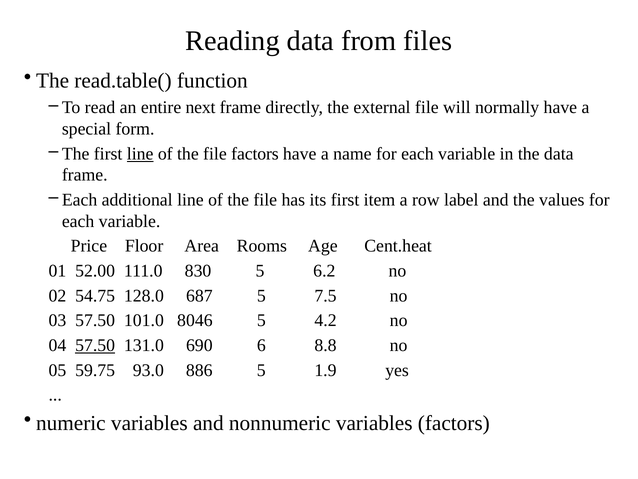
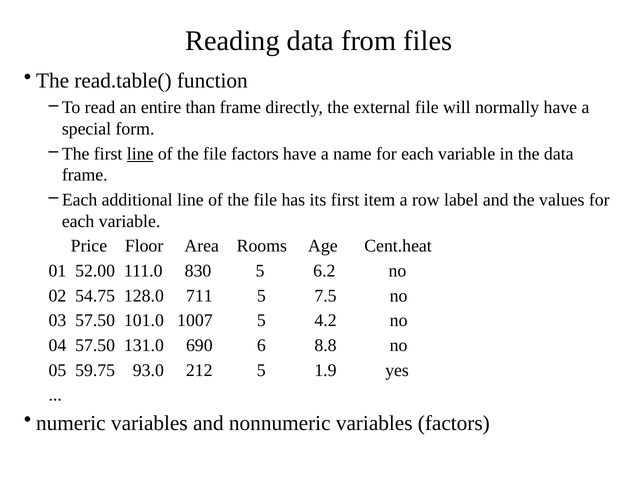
next: next -> than
687: 687 -> 711
8046: 8046 -> 1007
57.50 at (95, 345) underline: present -> none
886: 886 -> 212
